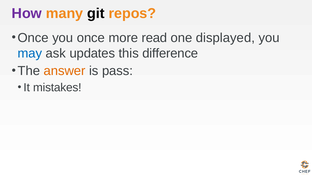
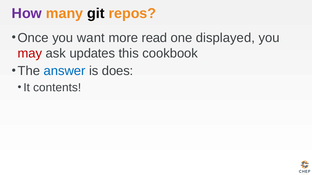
you once: once -> want
may colour: blue -> red
difference: difference -> cookbook
answer colour: orange -> blue
pass: pass -> does
mistakes: mistakes -> contents
